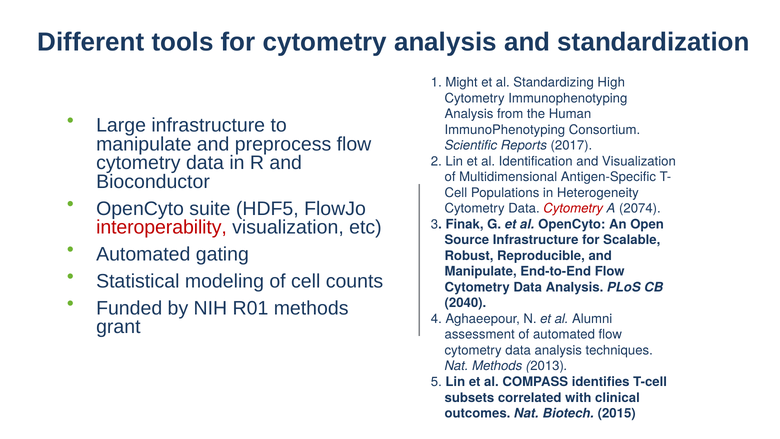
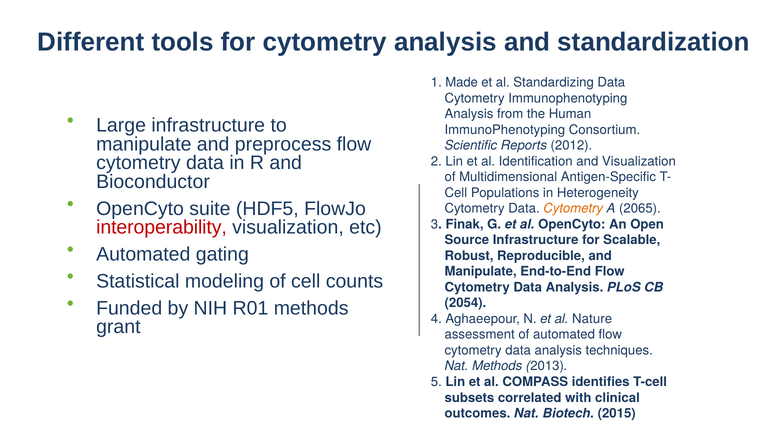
Might: Might -> Made
Standardizing High: High -> Data
2017: 2017 -> 2012
Cytometry at (573, 208) colour: red -> orange
2074: 2074 -> 2065
2040: 2040 -> 2054
Alumni: Alumni -> Nature
